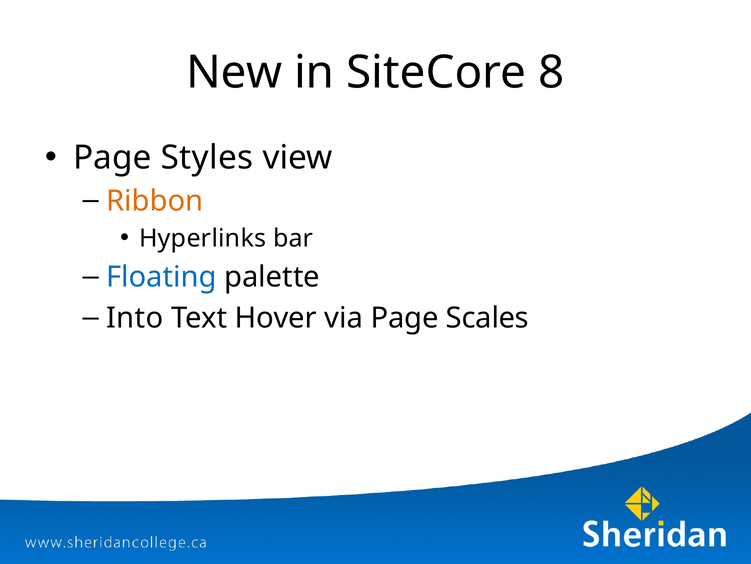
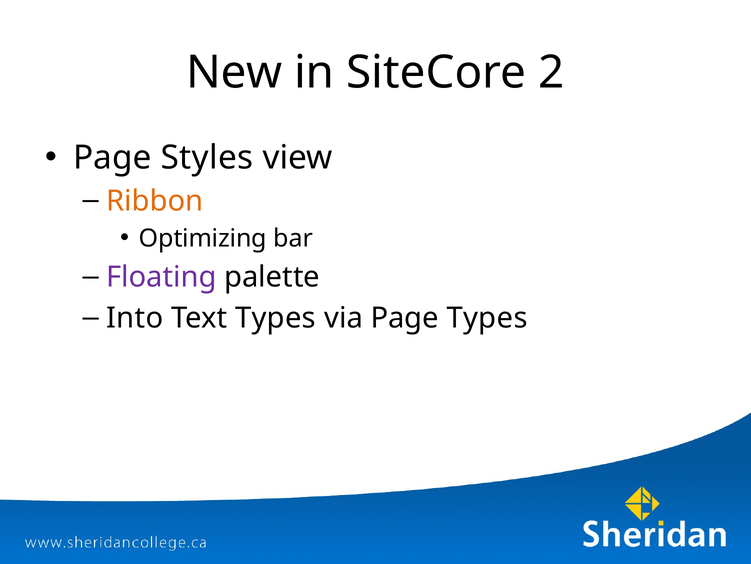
8: 8 -> 2
Hyperlinks: Hyperlinks -> Optimizing
Floating colour: blue -> purple
Text Hover: Hover -> Types
Page Scales: Scales -> Types
